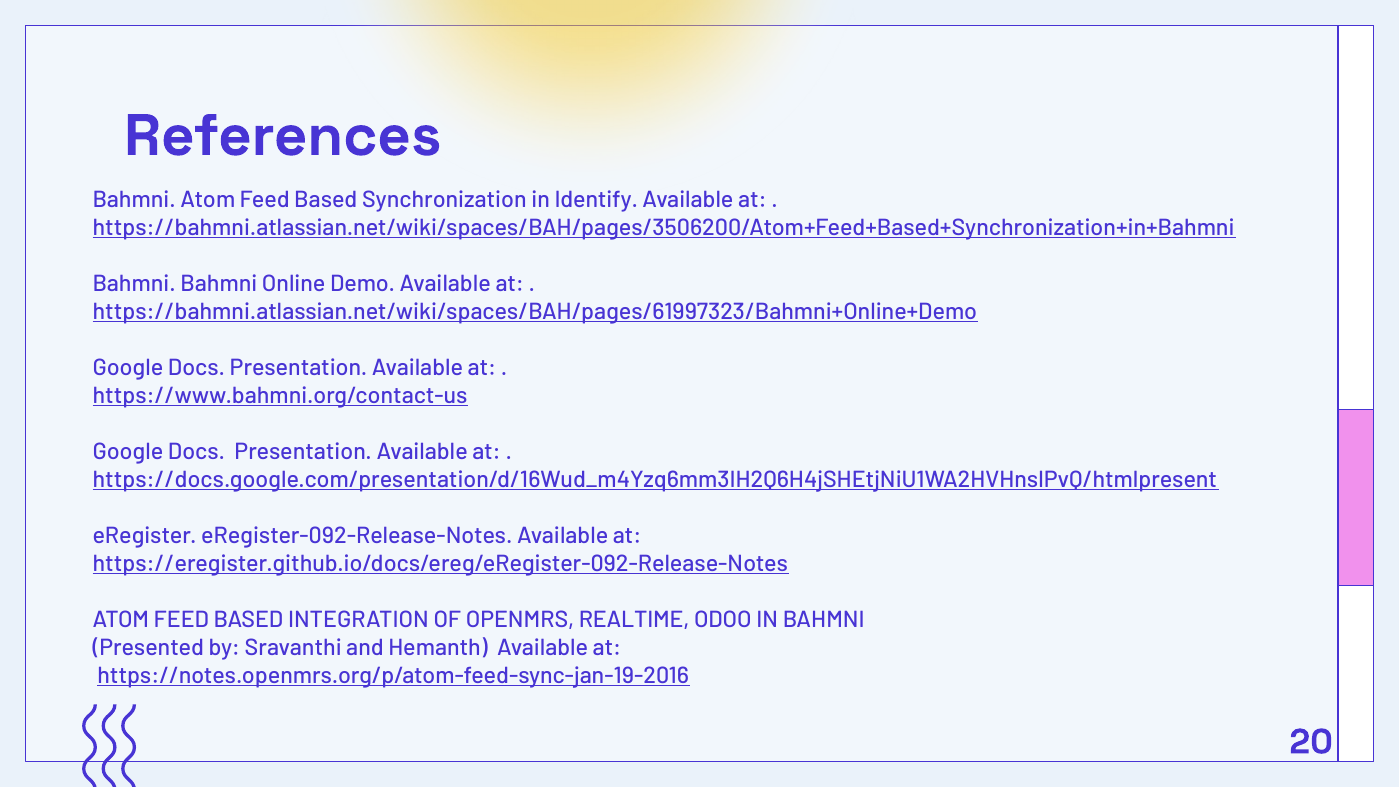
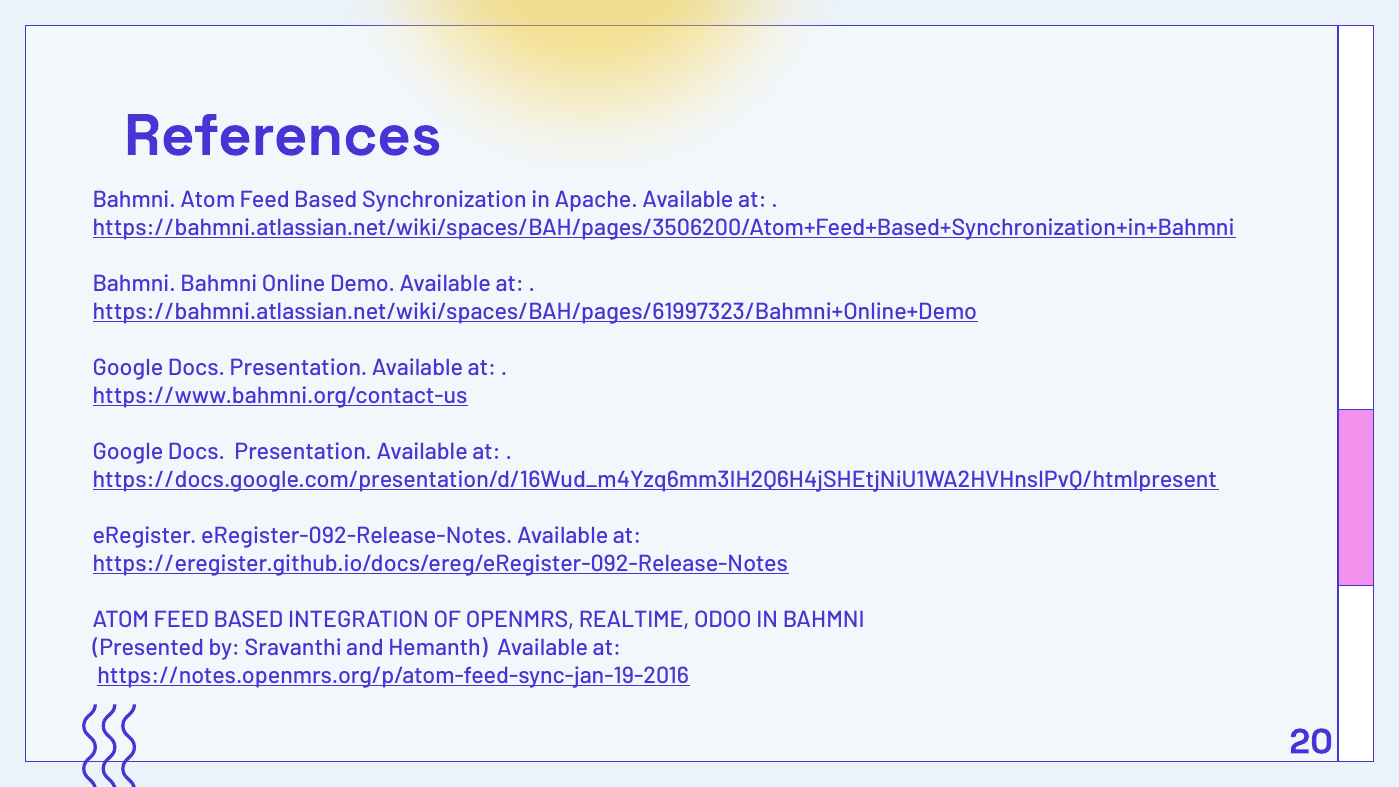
Identify: Identify -> Apache
